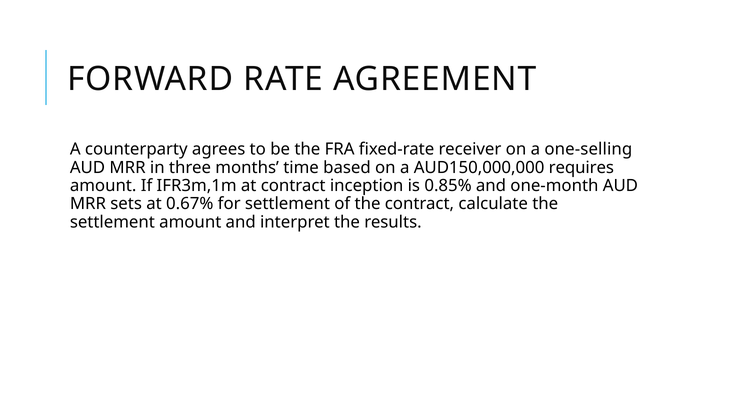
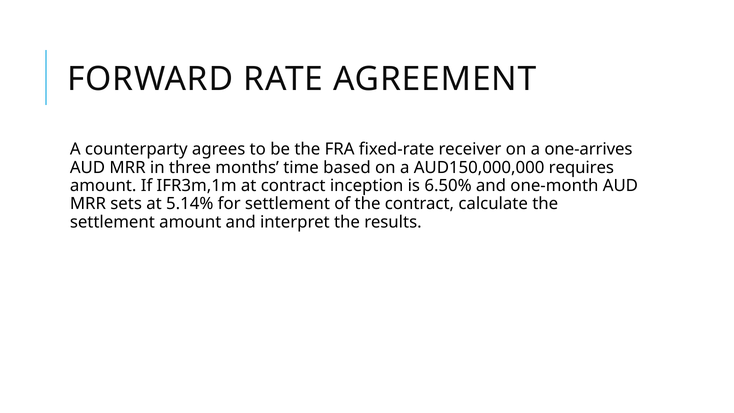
one-selling: one-selling -> one-arrives
0.85%: 0.85% -> 6.50%
0.67%: 0.67% -> 5.14%
